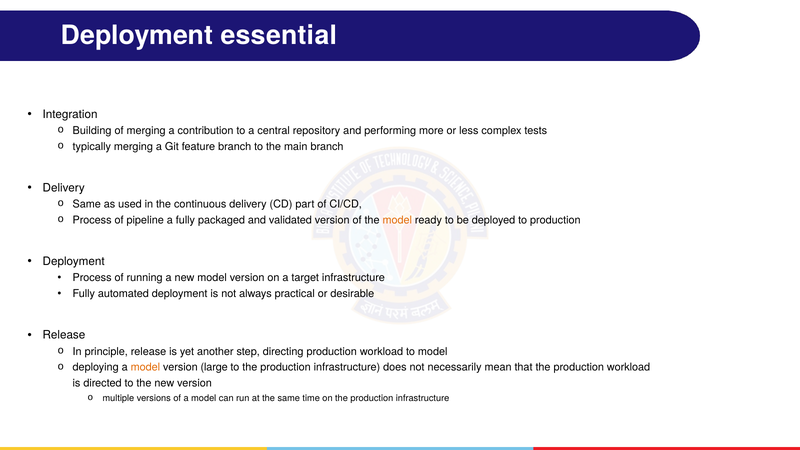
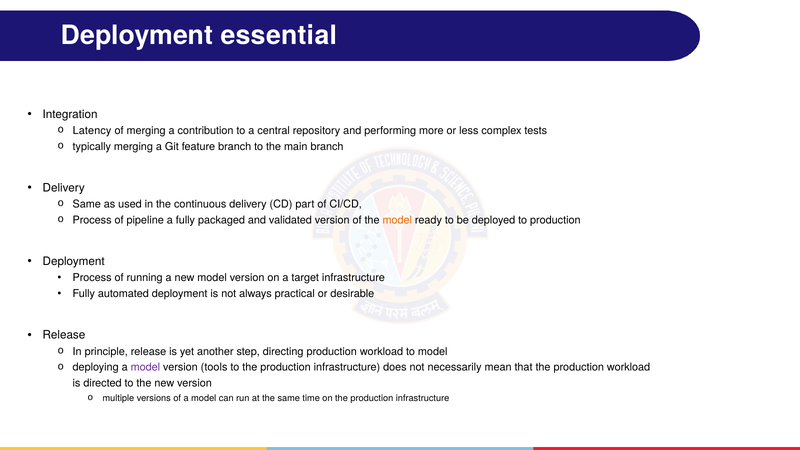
Building: Building -> Latency
model at (145, 367) colour: orange -> purple
large: large -> tools
